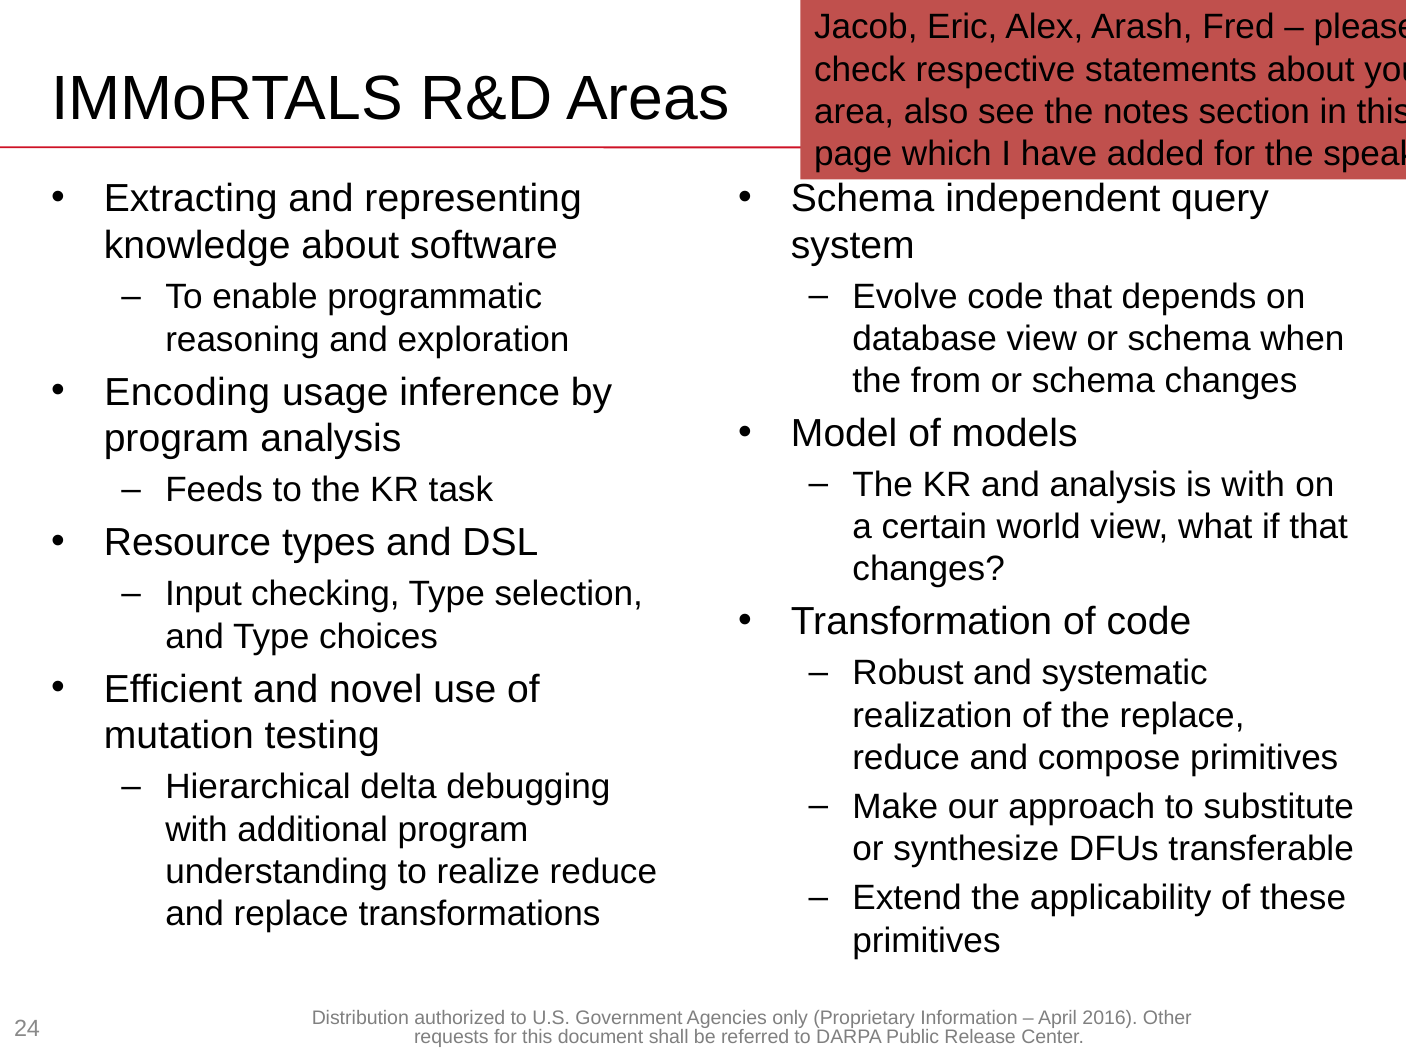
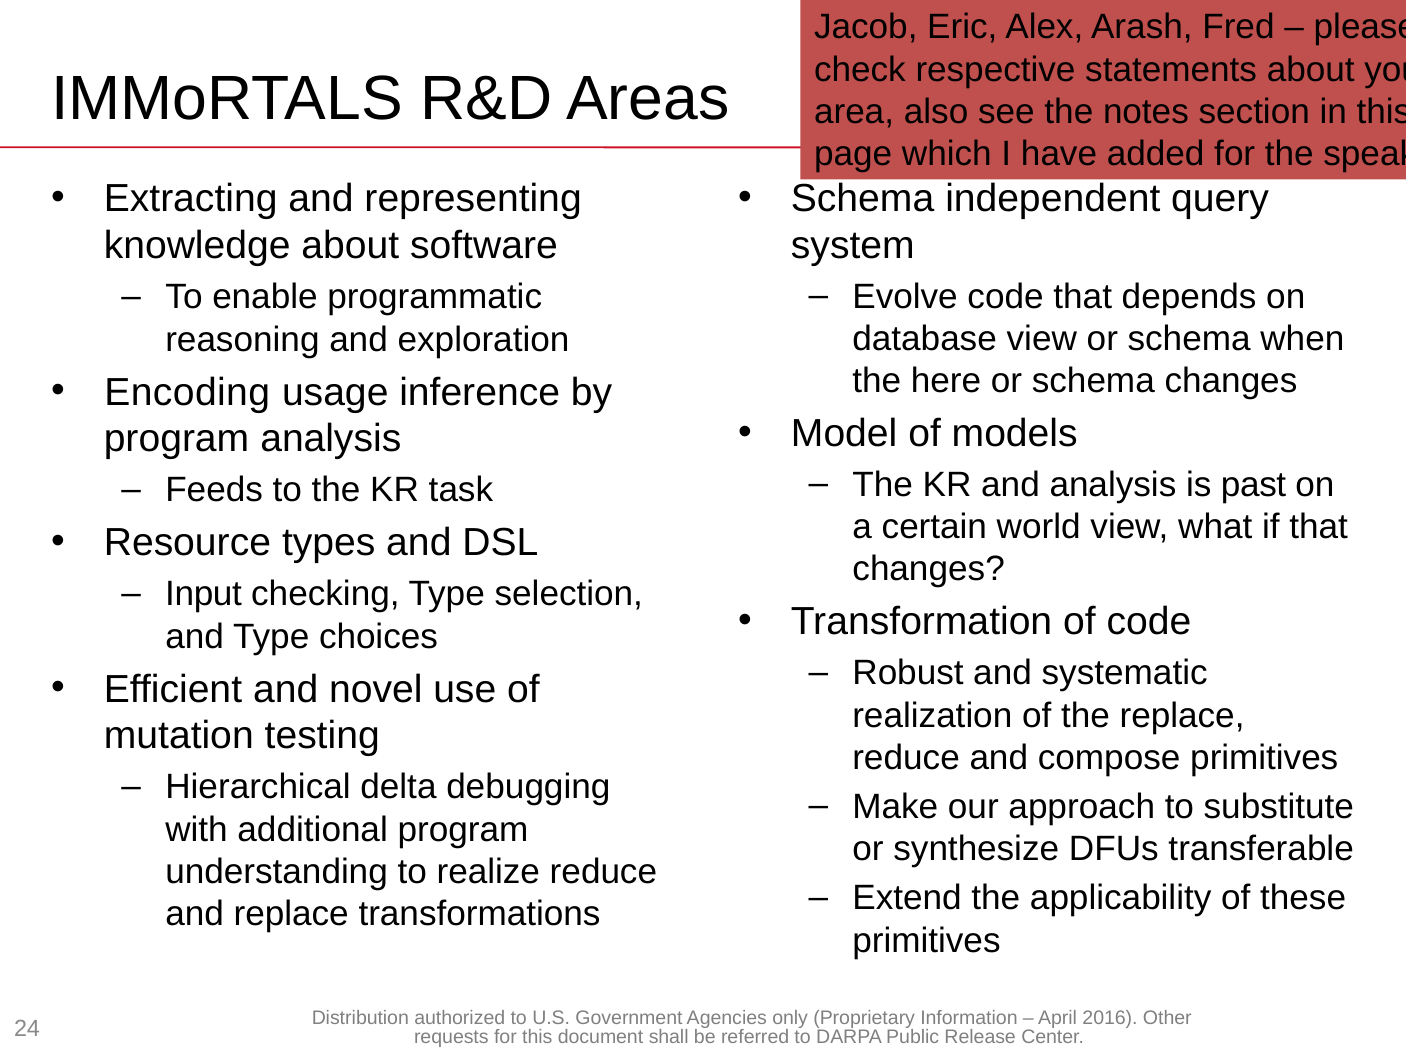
from: from -> here
is with: with -> past
